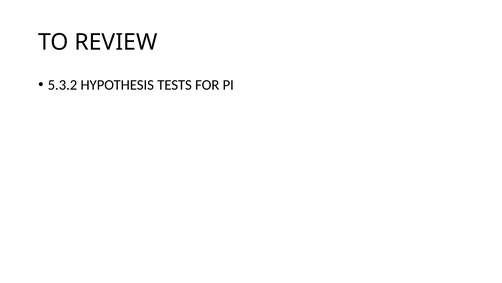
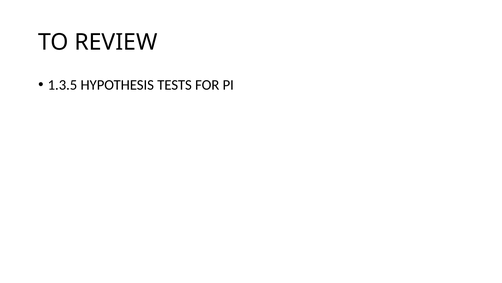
5.3.2: 5.3.2 -> 1.3.5
